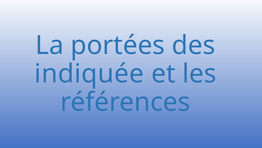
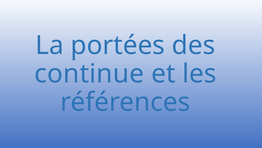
indiquée: indiquée -> continue
